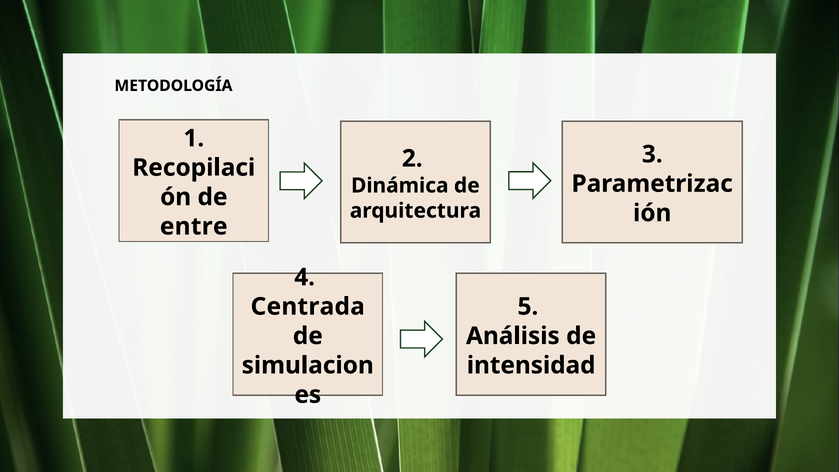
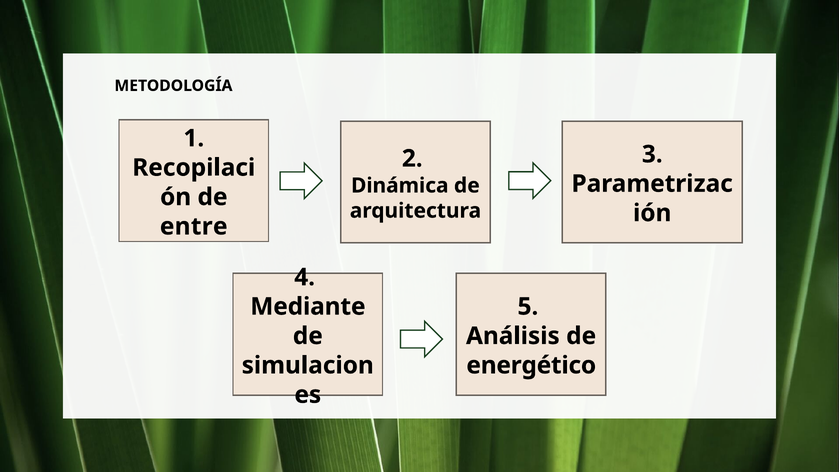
Centrada: Centrada -> Mediante
intensidad: intensidad -> energético
